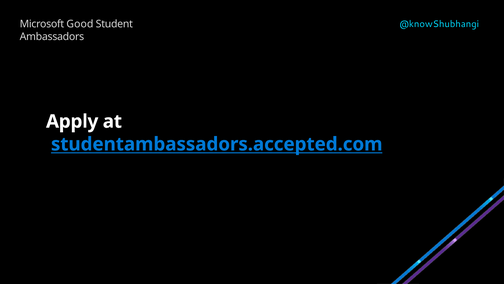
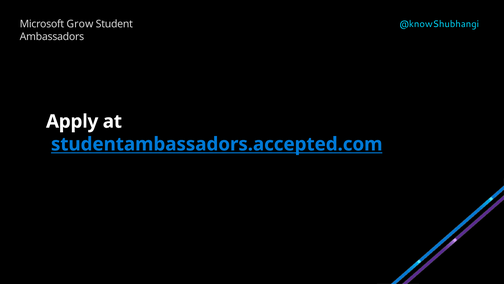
Good: Good -> Grow
